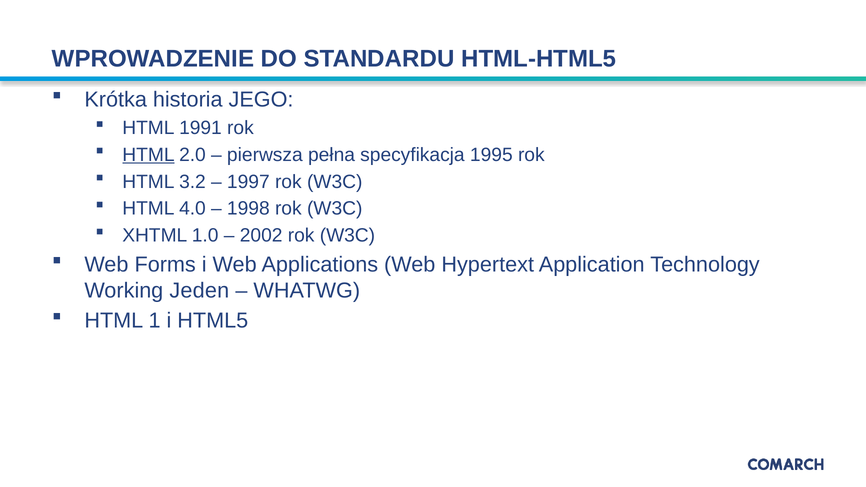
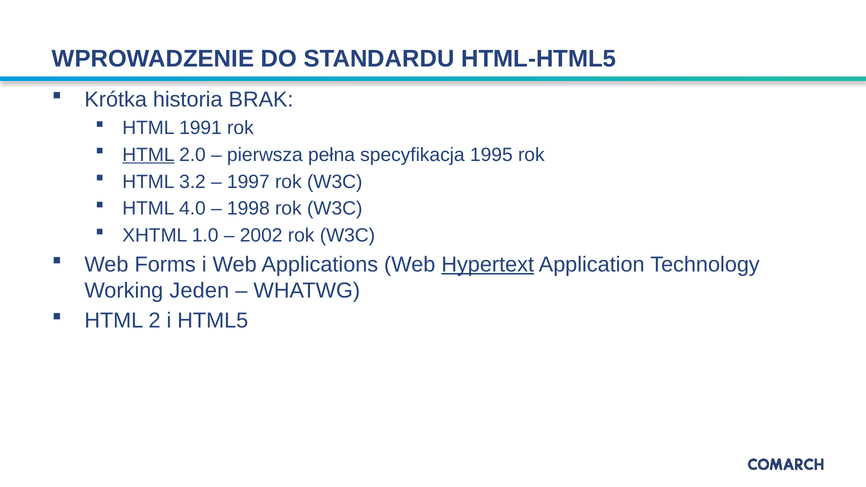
JEGO: JEGO -> BRAK
Hypertext underline: none -> present
1: 1 -> 2
